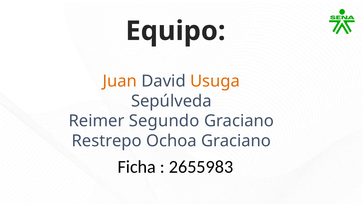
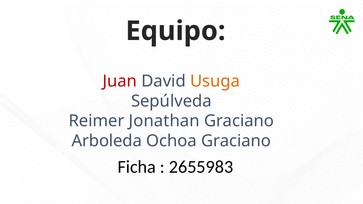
Juan colour: orange -> red
Segundo: Segundo -> Jonathan
Restrepo: Restrepo -> Arboleda
